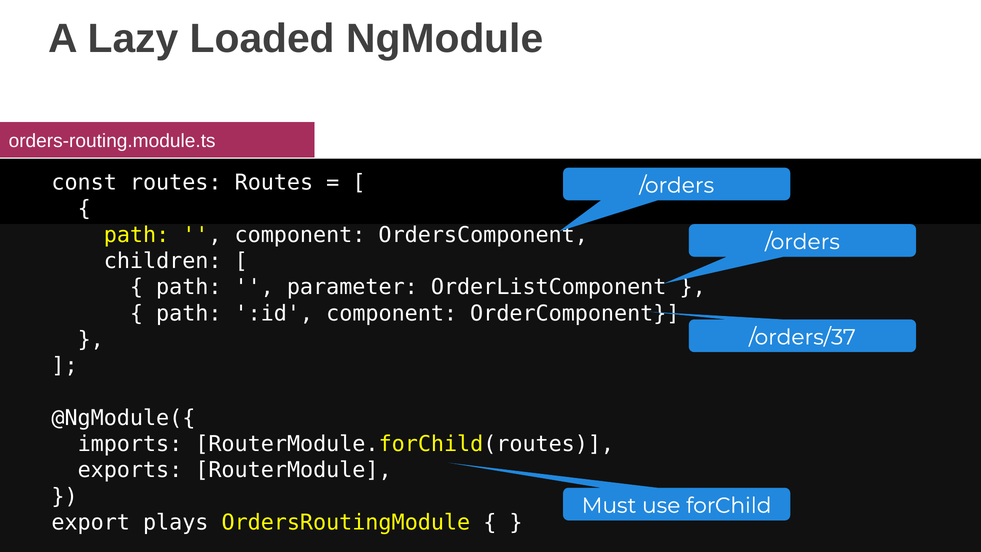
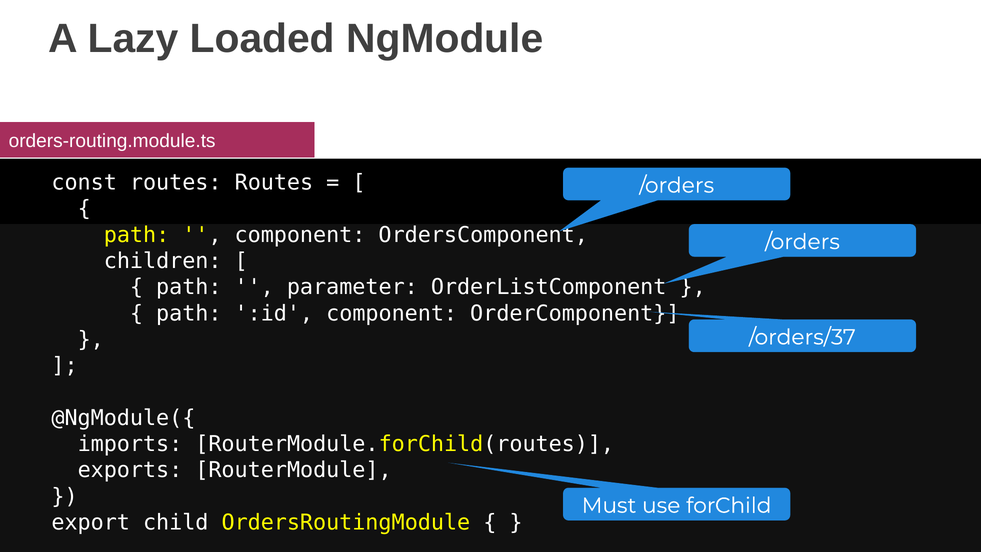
plays: plays -> child
